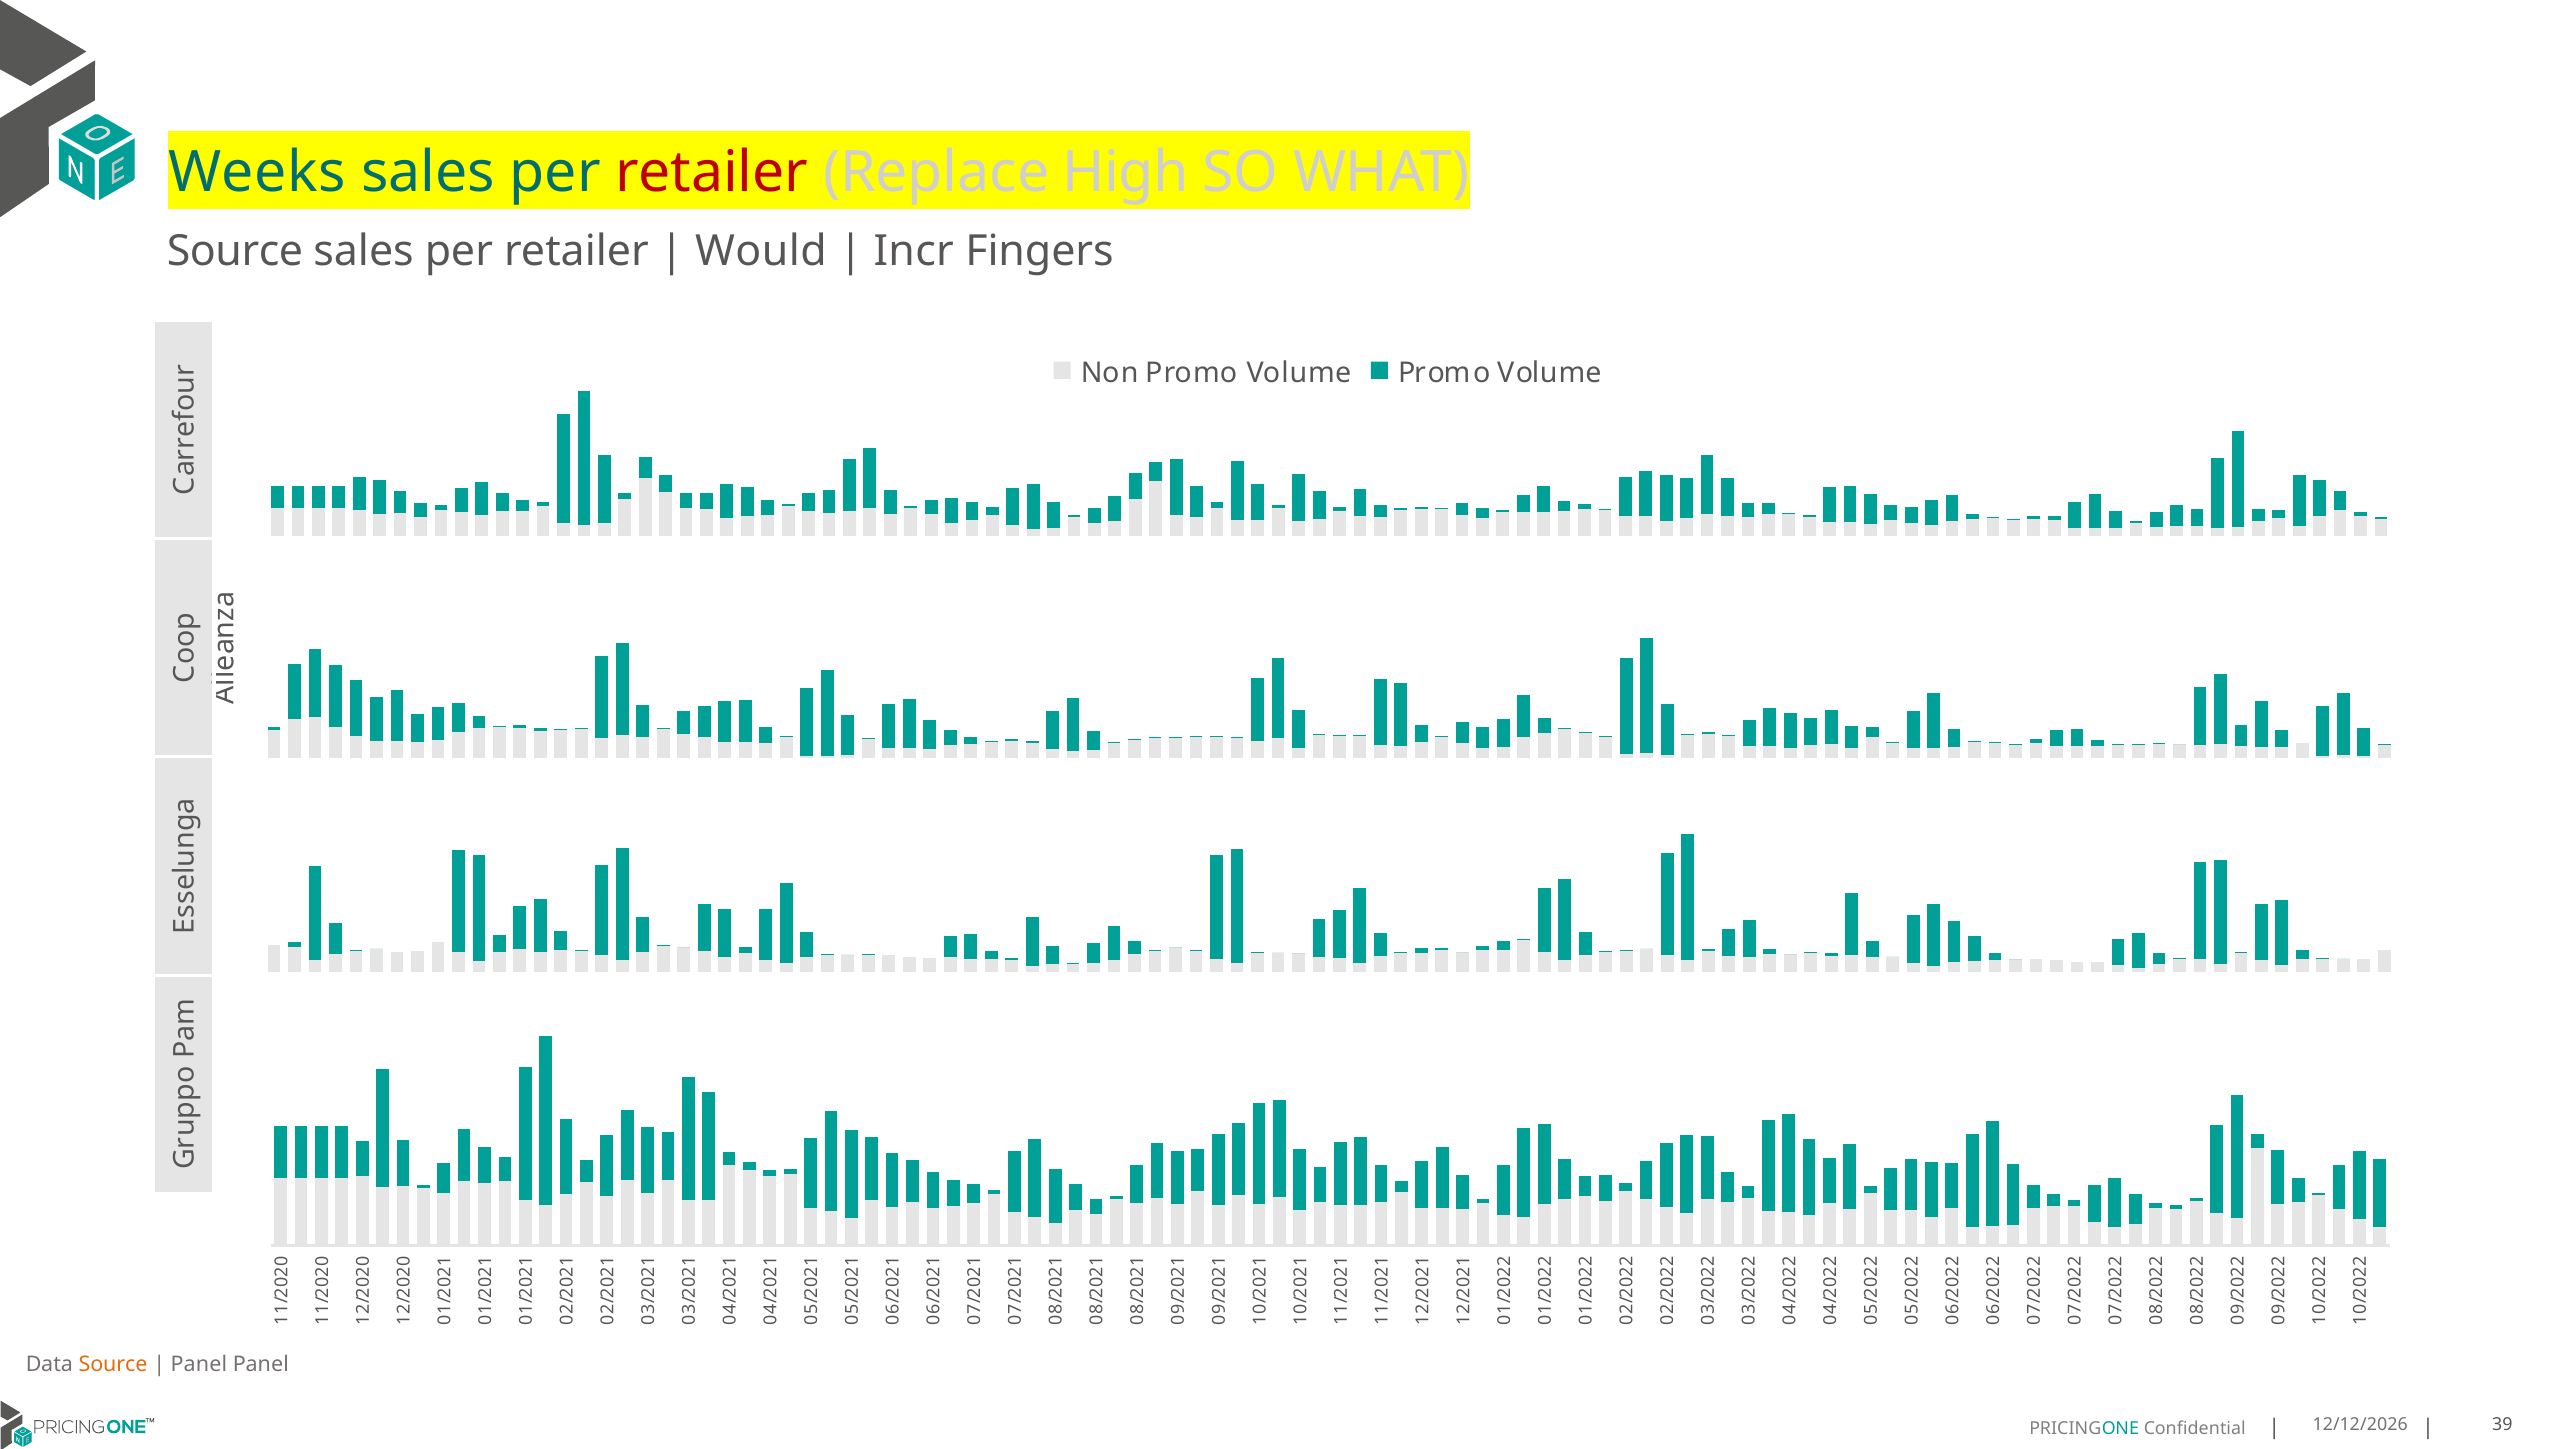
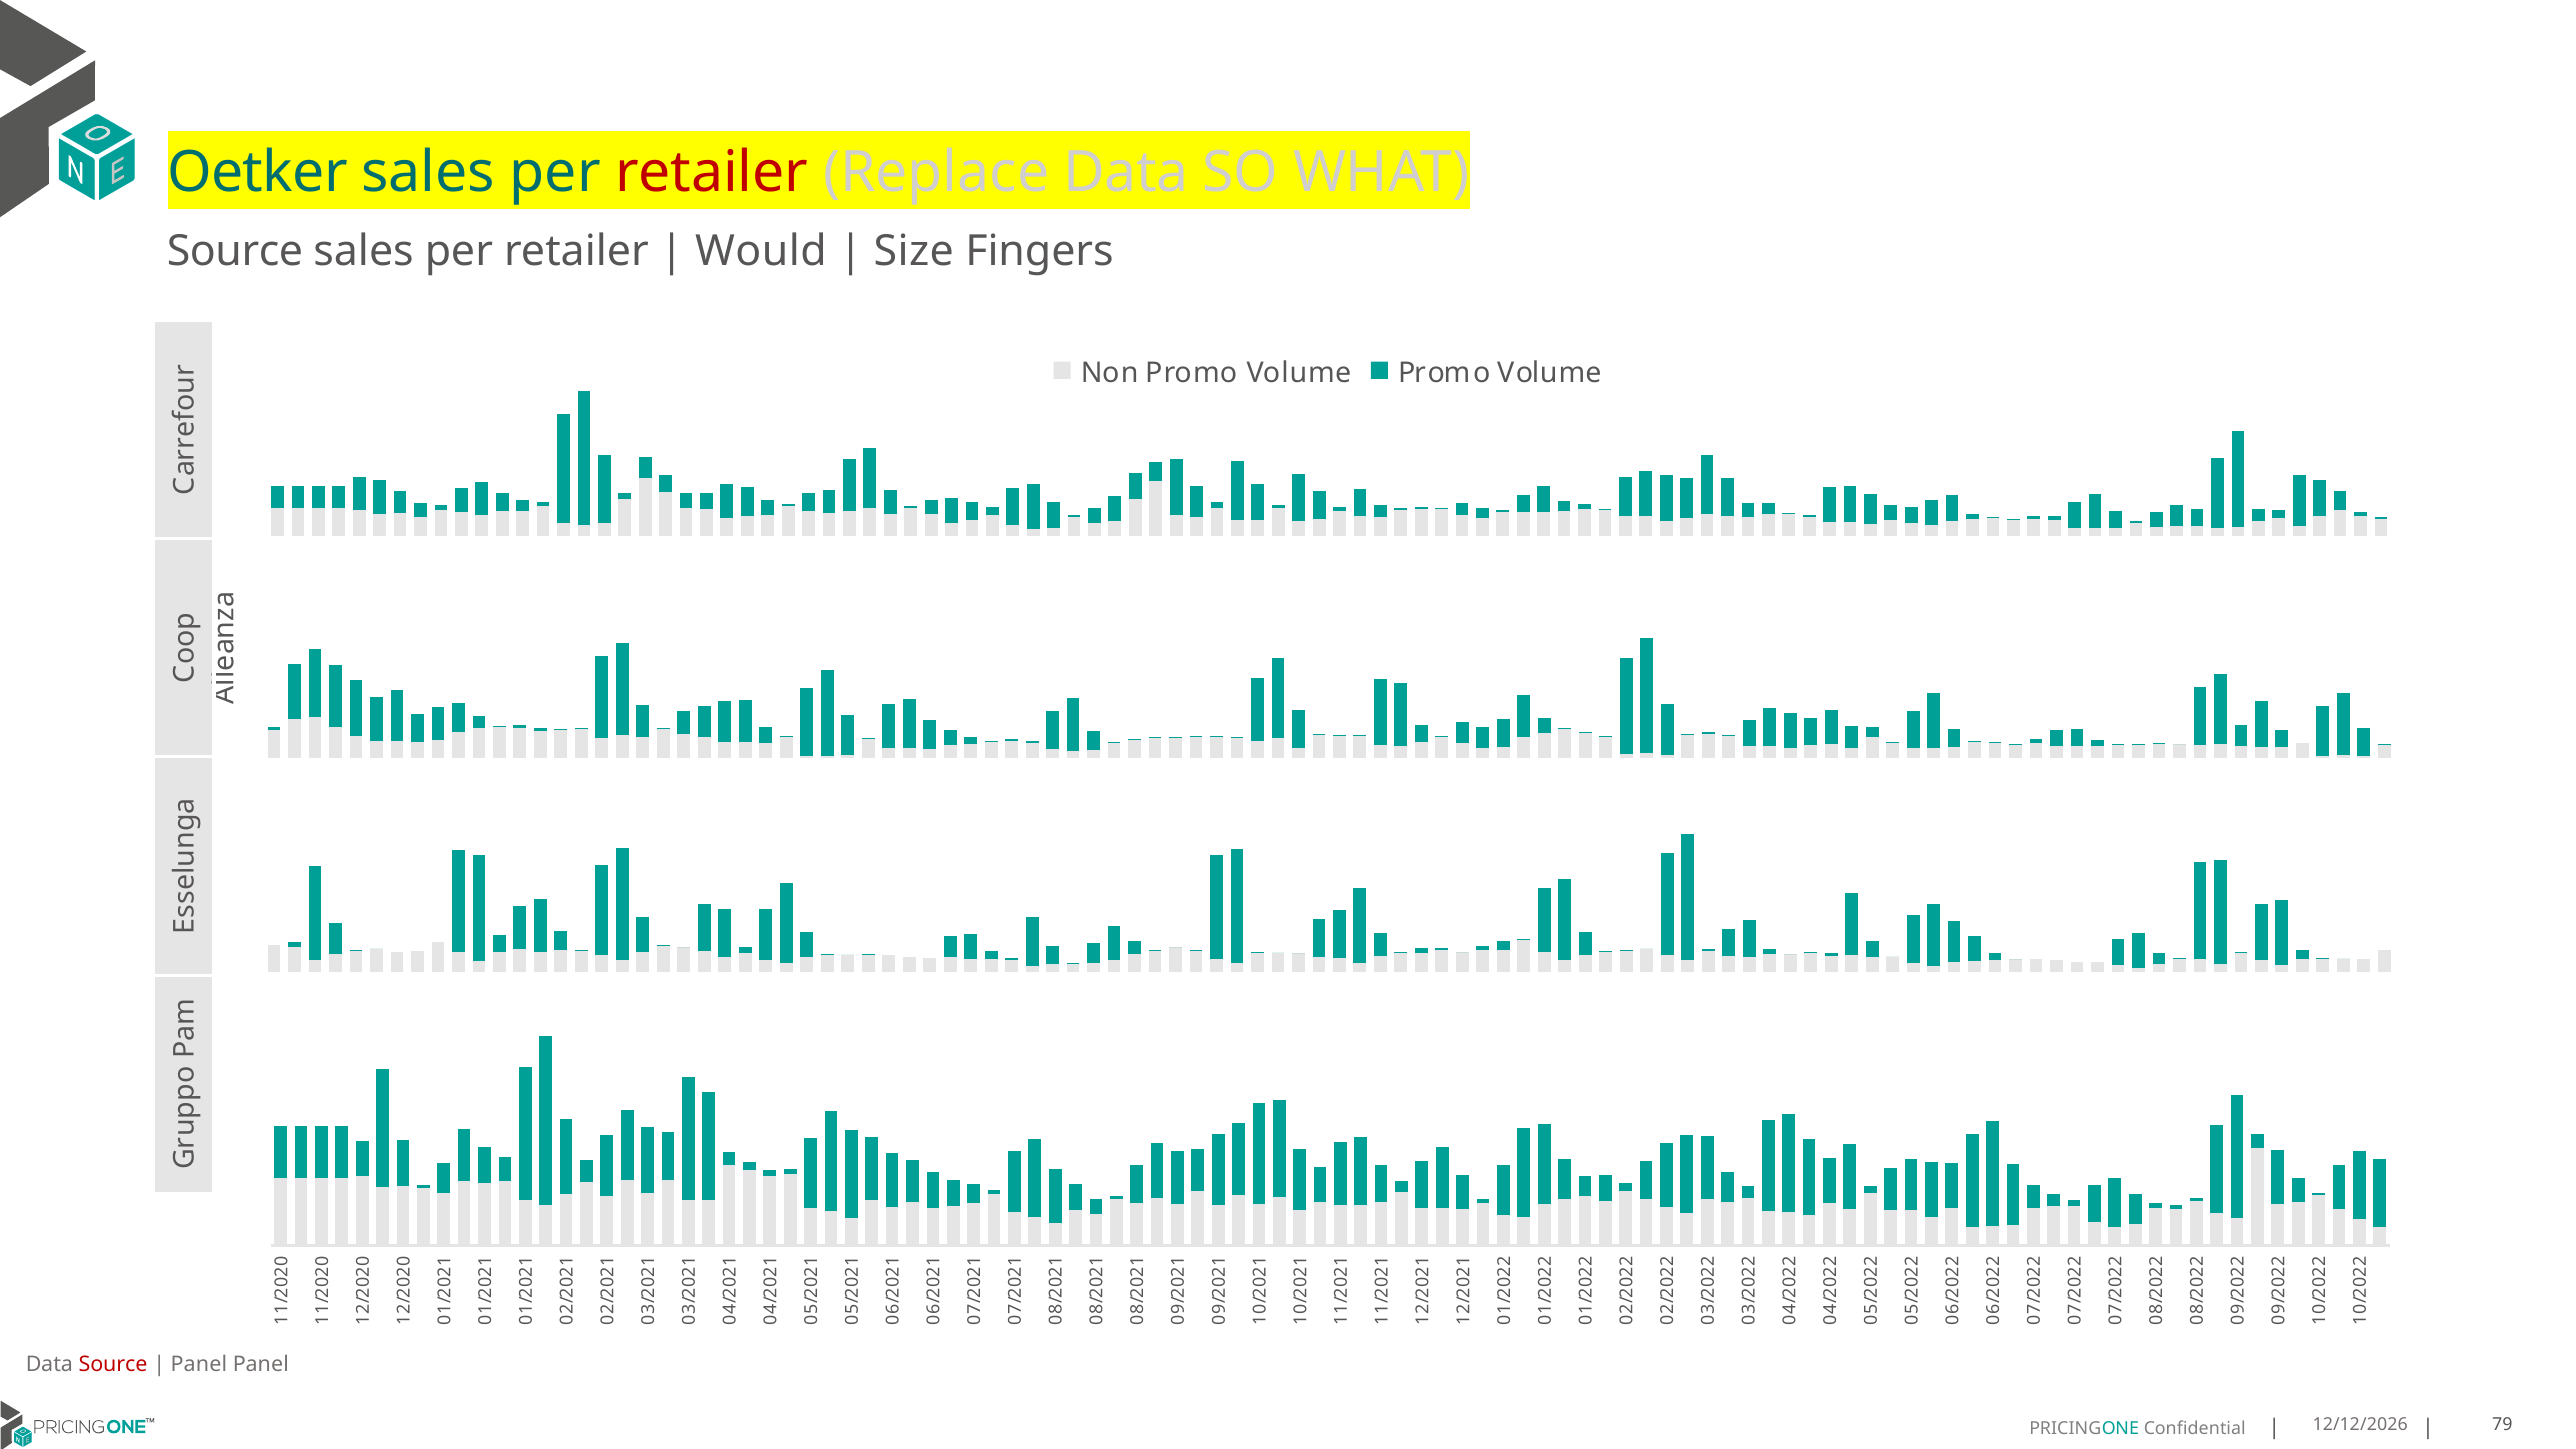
Weeks: Weeks -> Oetker
Replace High: High -> Data
Incr: Incr -> Size
Source at (113, 1365) colour: orange -> red
39: 39 -> 79
